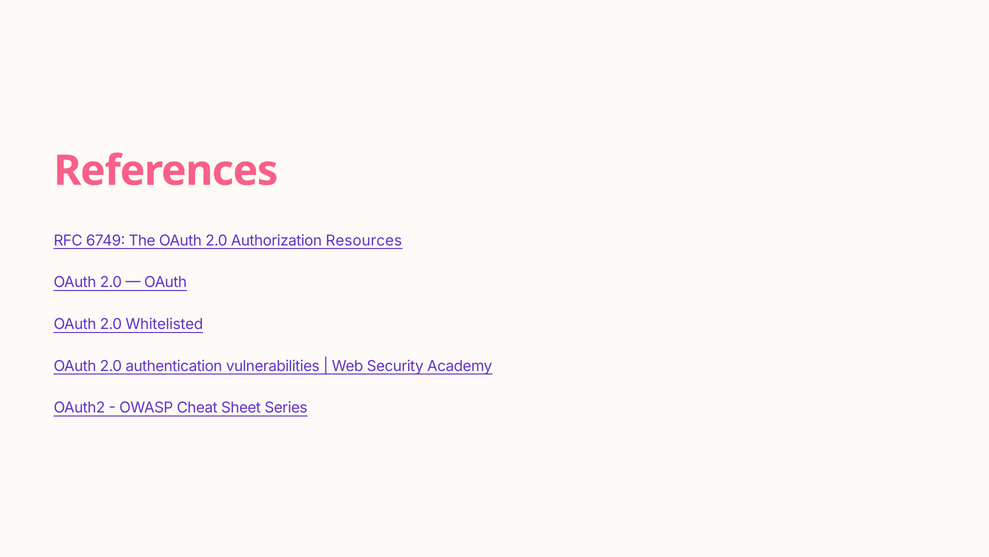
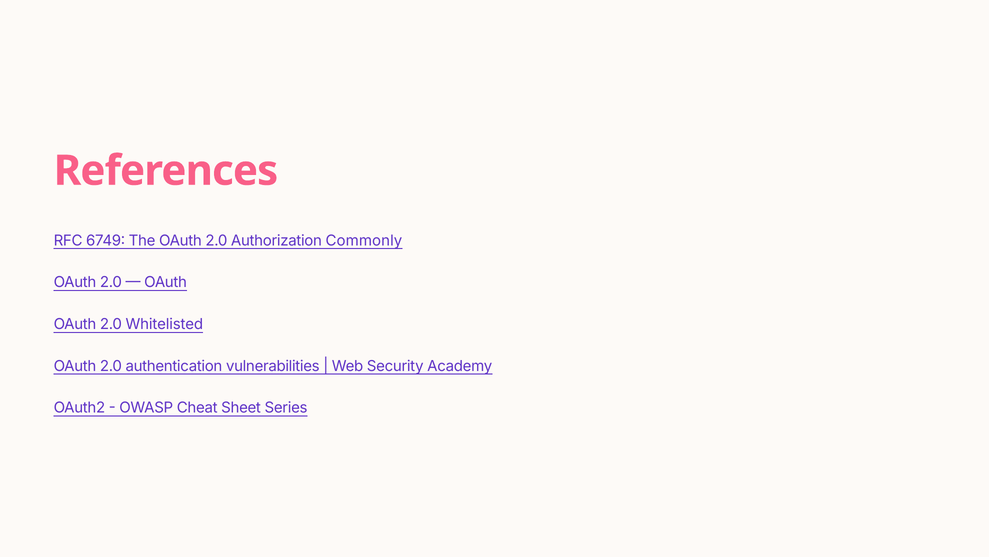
Resources: Resources -> Commonly
